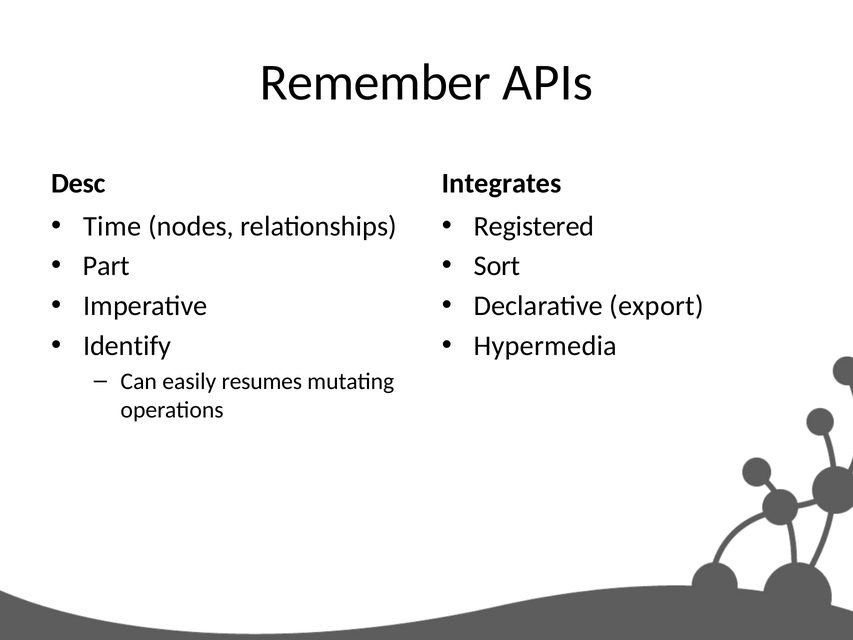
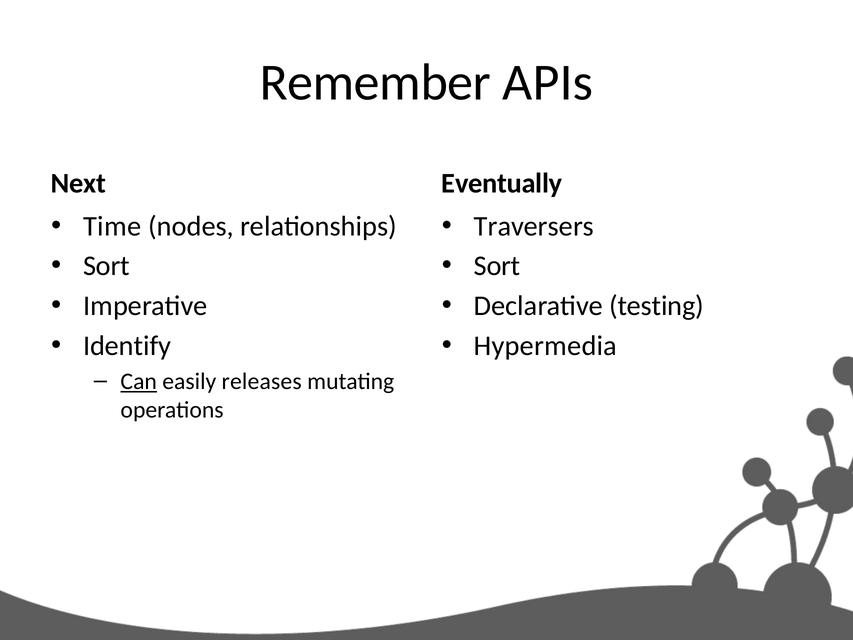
Desc: Desc -> Next
Integrates: Integrates -> Eventually
Registered: Registered -> Traversers
Part at (106, 266): Part -> Sort
export: export -> testing
Can underline: none -> present
resumes: resumes -> releases
